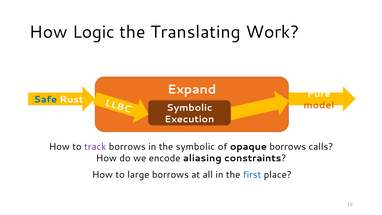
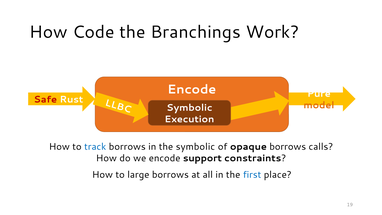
Logic: Logic -> Code
Translating: Translating -> Branchings
Expand at (192, 89): Expand -> Encode
Safe colour: blue -> red
track colour: purple -> blue
aliasing: aliasing -> support
